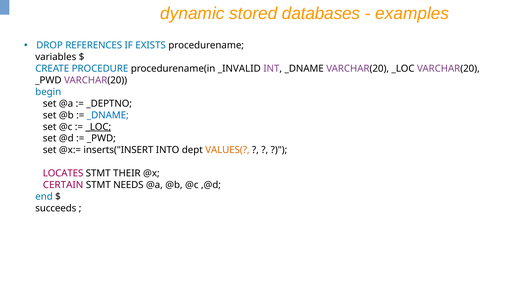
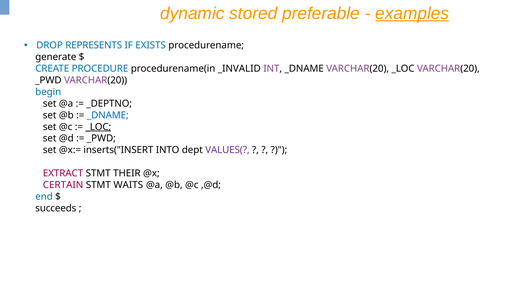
databases: databases -> preferable
examples underline: none -> present
REFERENCES: REFERENCES -> REPRESENTS
variables: variables -> generate
VALUES( colour: orange -> purple
LOCATES: LOCATES -> EXTRACT
NEEDS: NEEDS -> WAITS
